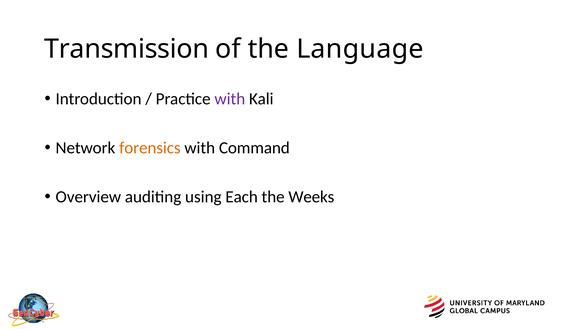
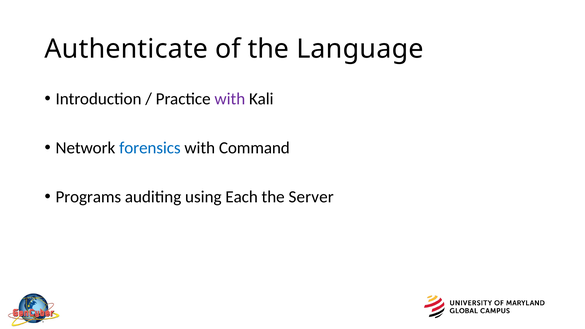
Transmission: Transmission -> Authenticate
forensics colour: orange -> blue
Overview: Overview -> Programs
Weeks: Weeks -> Server
